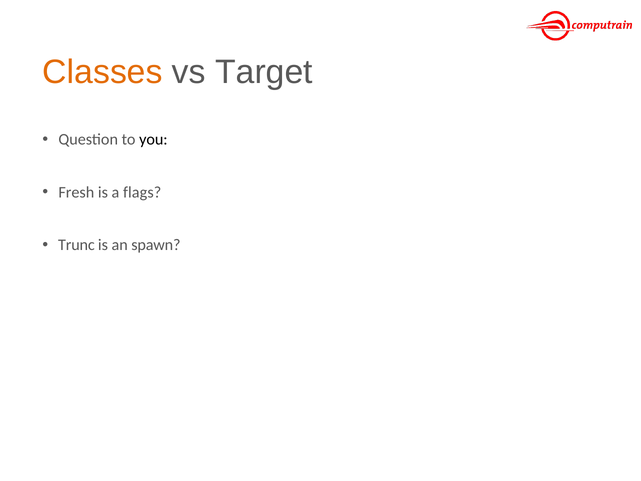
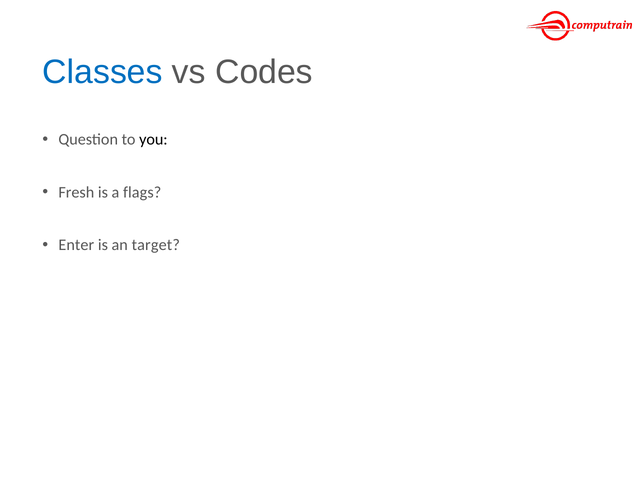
Classes colour: orange -> blue
Target: Target -> Codes
Trunc: Trunc -> Enter
spawn: spawn -> target
